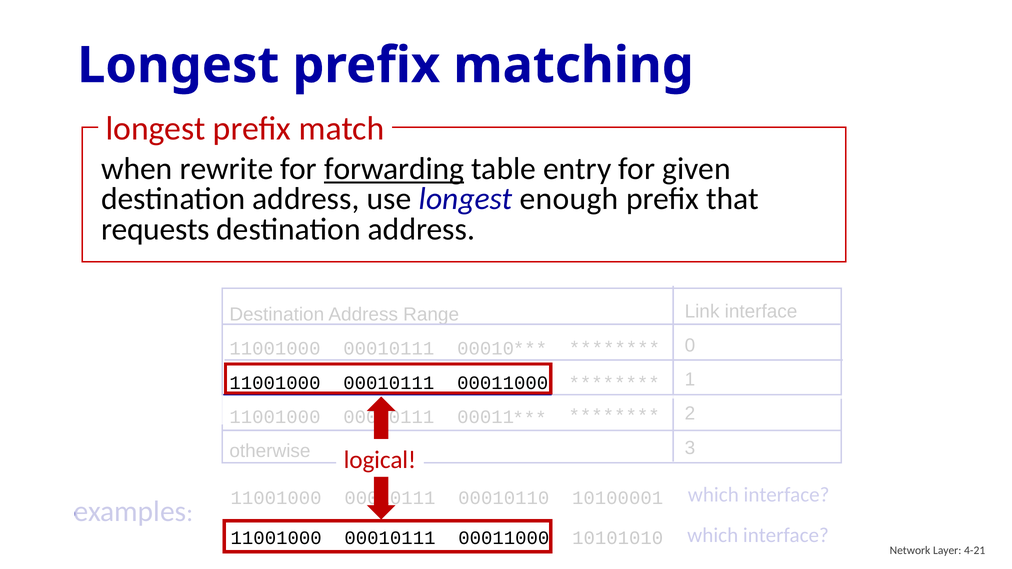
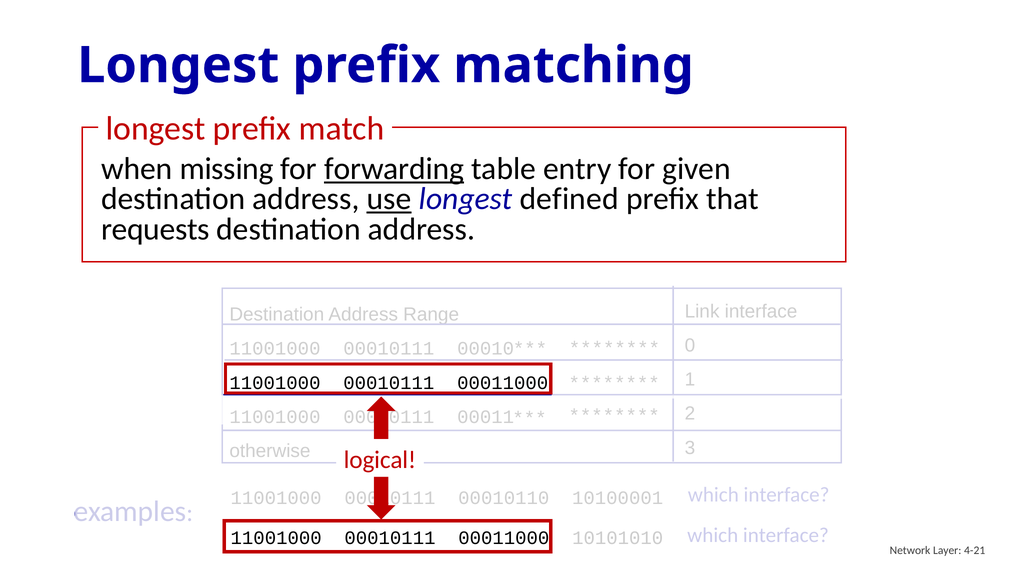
rewrite: rewrite -> missing
use underline: none -> present
enough: enough -> defined
